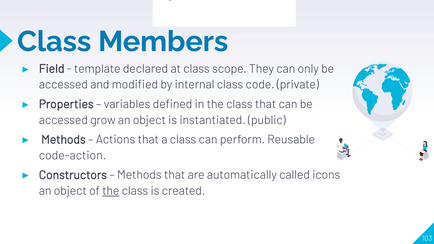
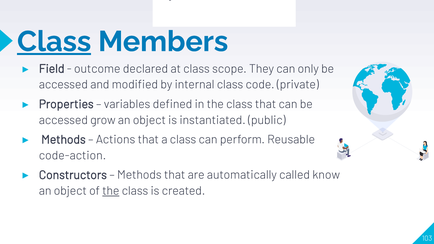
Class at (54, 42) underline: none -> present
template: template -> outcome
icons: icons -> know
